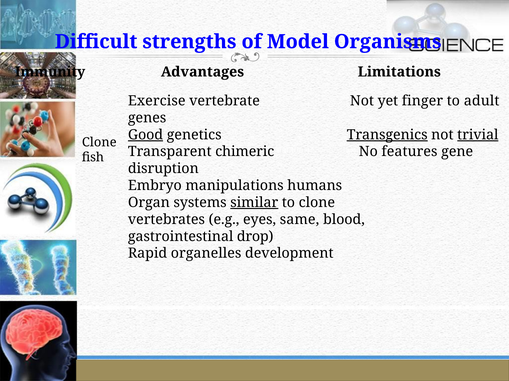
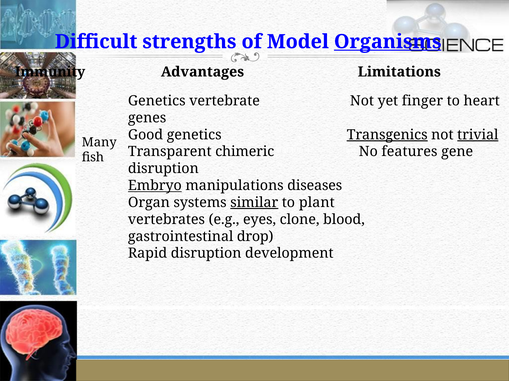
Organisms underline: none -> present
Exercise at (157, 101): Exercise -> Genetics
adult: adult -> heart
Good underline: present -> none
Clone at (99, 143): Clone -> Many
Embryo underline: none -> present
humans: humans -> diseases
to clone: clone -> plant
same: same -> clone
Rapid organelles: organelles -> disruption
